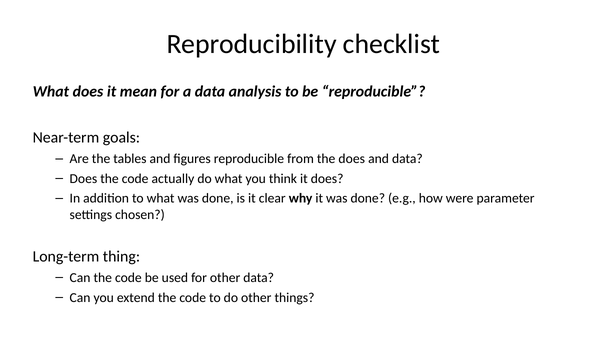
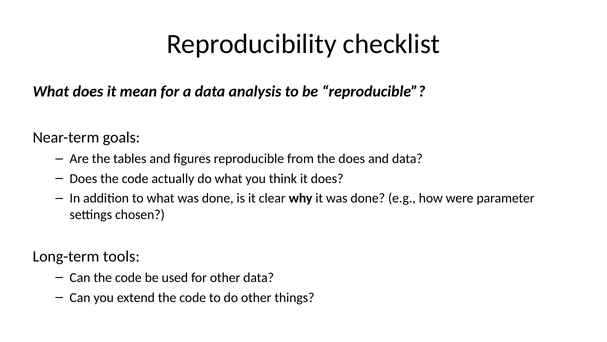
thing: thing -> tools
